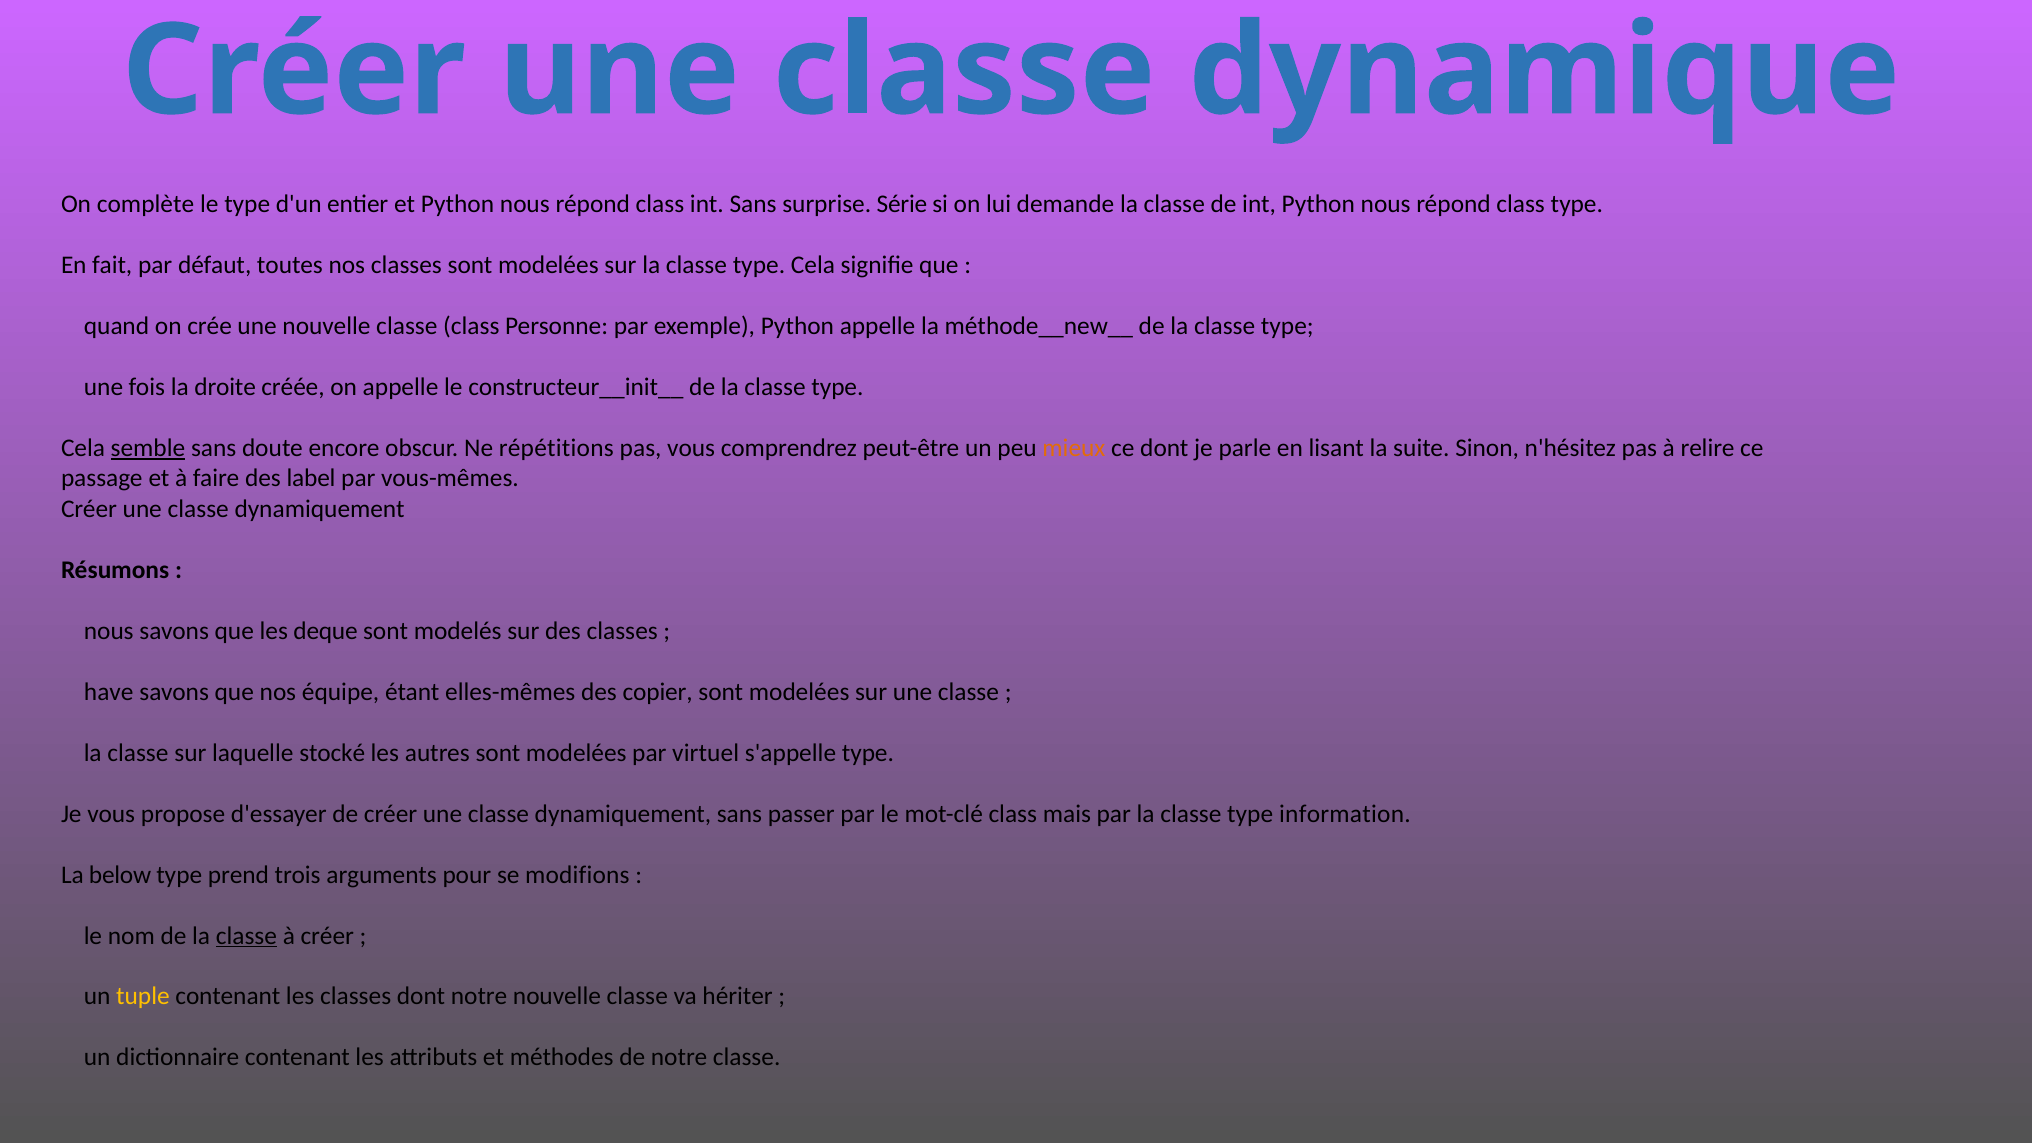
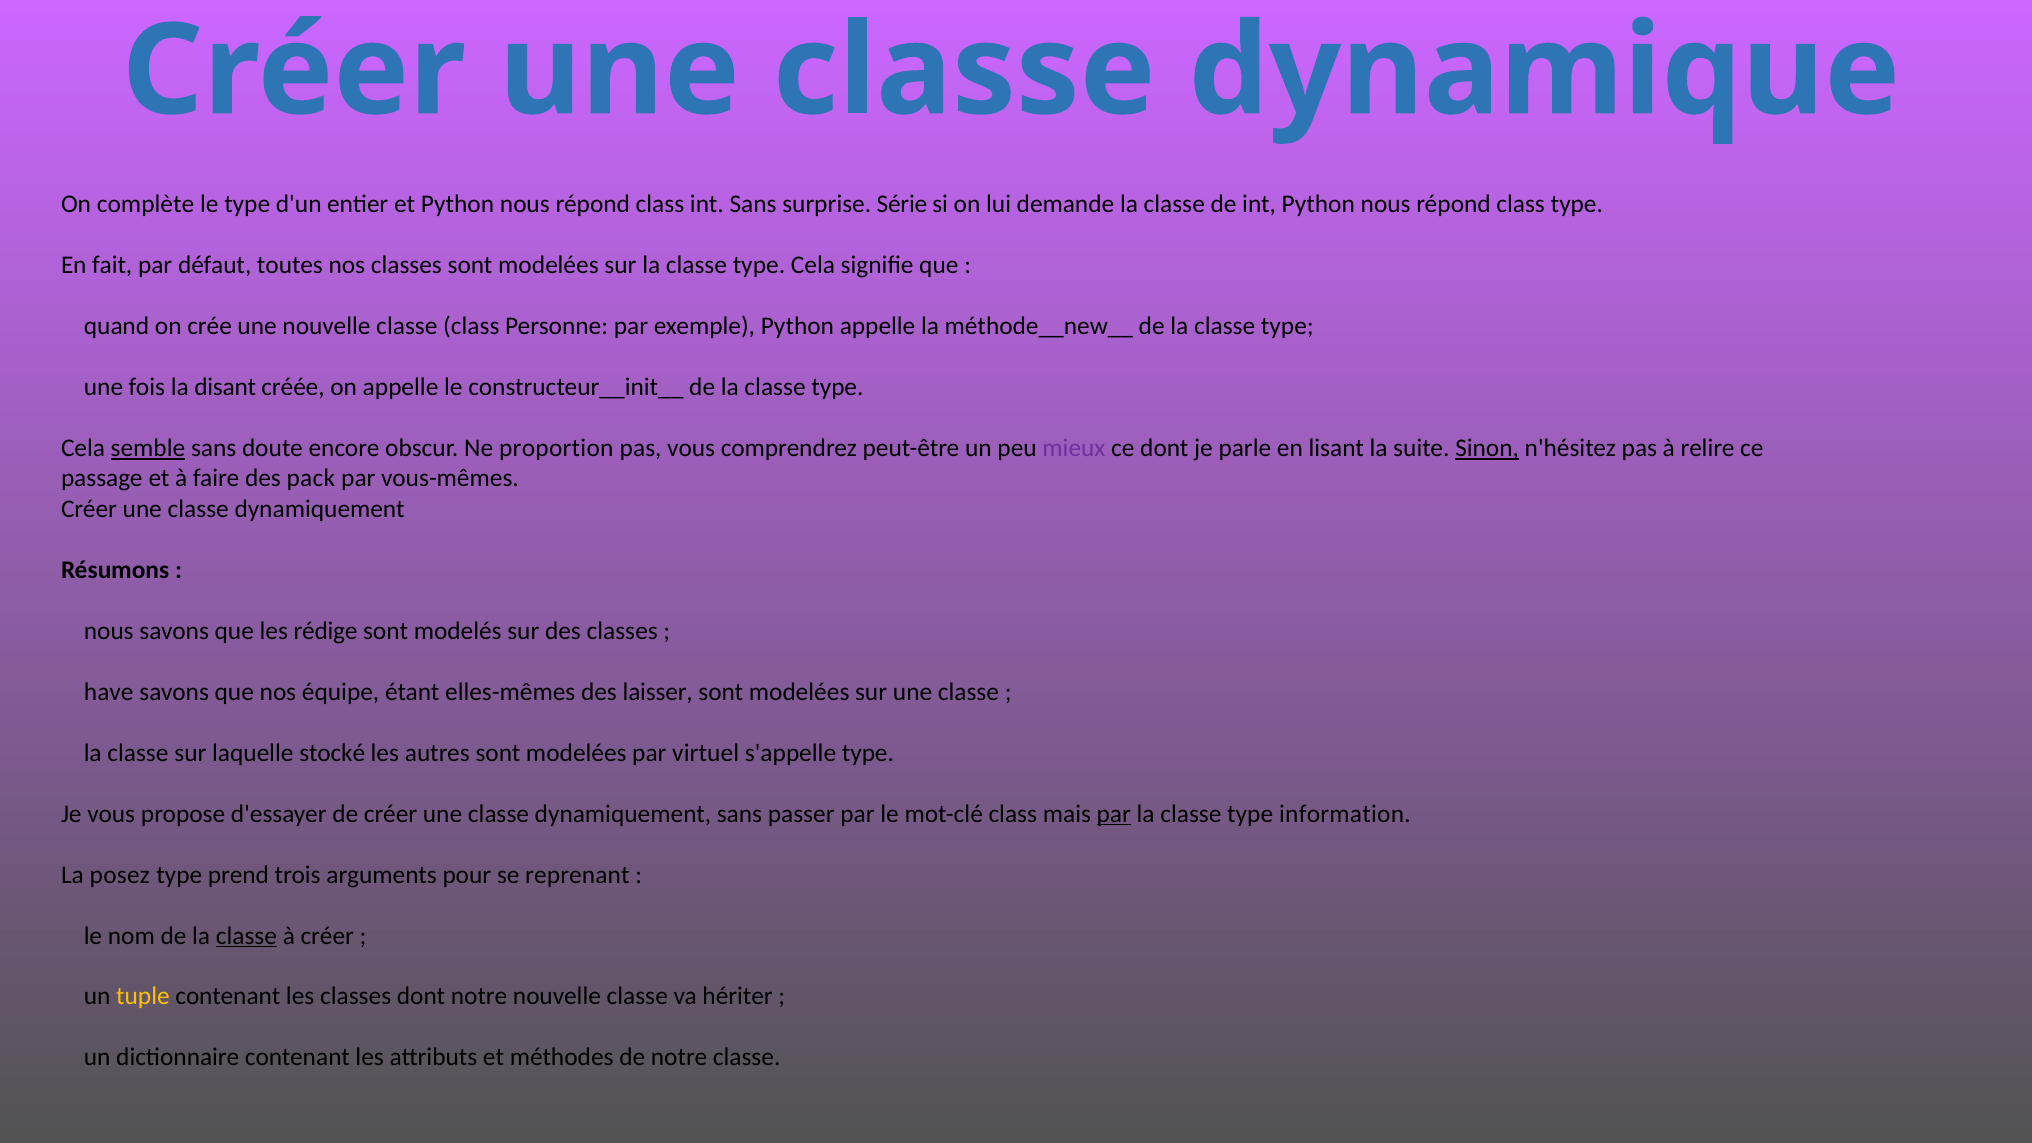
droite: droite -> disant
répétitions: répétitions -> proportion
mieux colour: orange -> purple
Sinon underline: none -> present
label: label -> pack
deque: deque -> rédige
copier: copier -> laisser
par at (1114, 814) underline: none -> present
below: below -> posez
modifions: modifions -> reprenant
